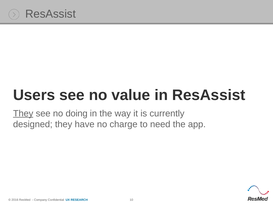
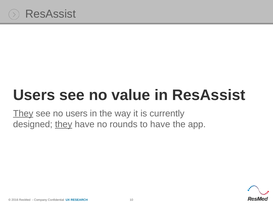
no doing: doing -> users
they at (64, 124) underline: none -> present
charge: charge -> rounds
to need: need -> have
